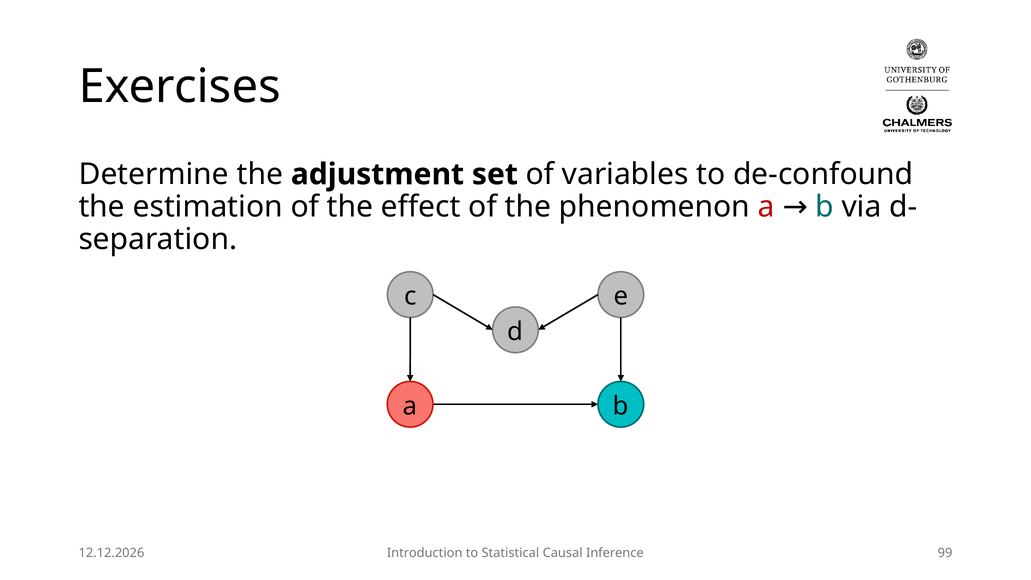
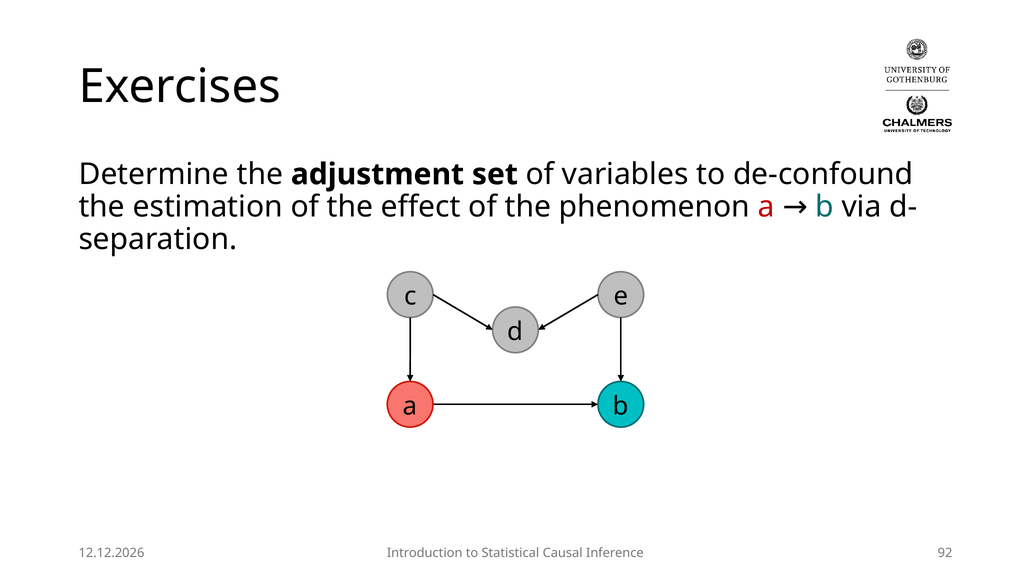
99: 99 -> 92
